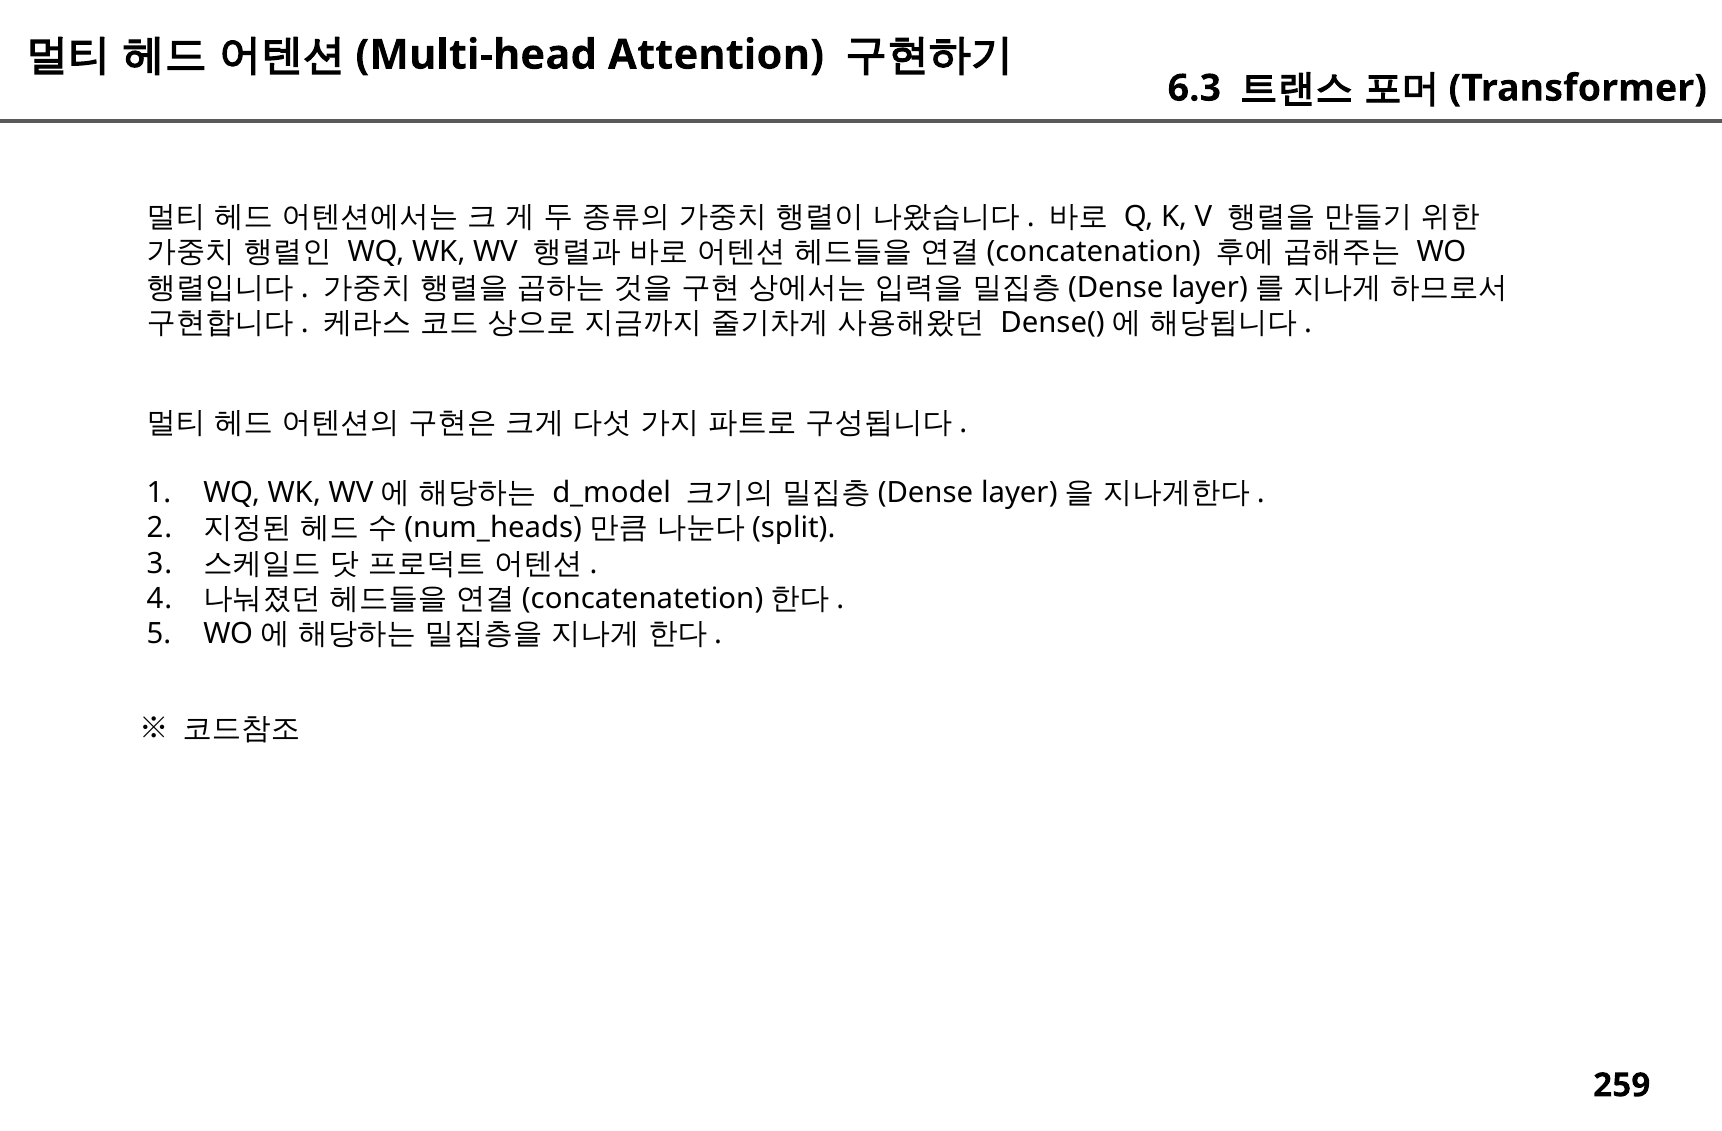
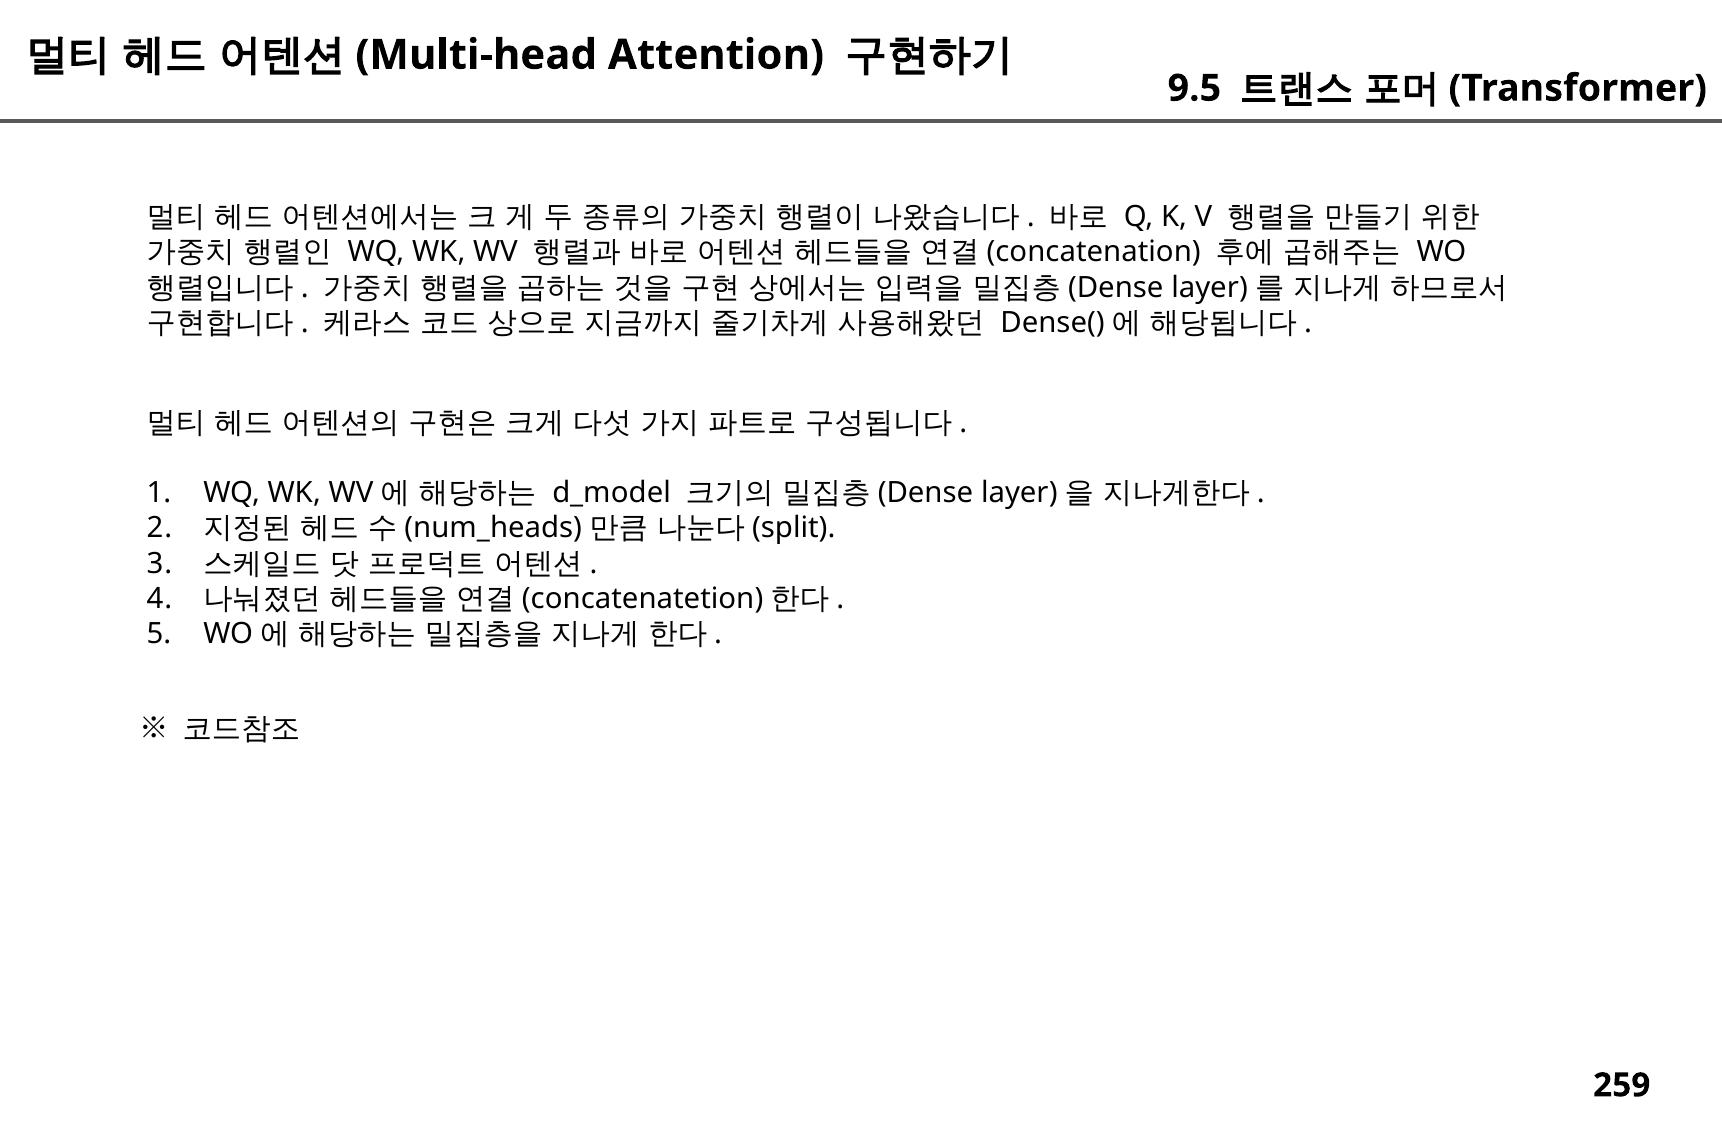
6.3: 6.3 -> 9.5
